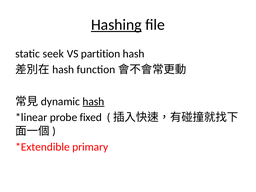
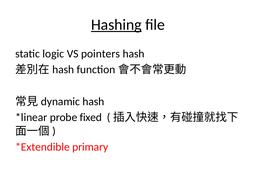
seek: seek -> logic
partition: partition -> pointers
hash at (93, 102) underline: present -> none
